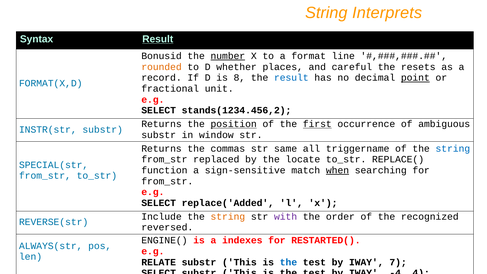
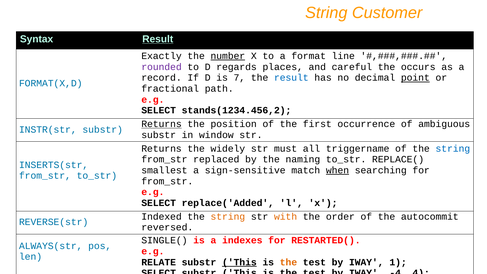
Interprets: Interprets -> Customer
Bonusid: Bonusid -> Exactly
rounded colour: orange -> purple
whether: whether -> regards
resets: resets -> occurs
8: 8 -> 7
unit: unit -> path
Returns at (162, 124) underline: none -> present
position underline: present -> none
first underline: present -> none
commas: commas -> widely
same: same -> must
locate: locate -> naming
SPECIAL(str: SPECIAL(str -> INSERTS(str
function: function -> smallest
Include: Include -> Indexed
with colour: purple -> orange
recognized: recognized -> autocommit
ENGINE(: ENGINE( -> SINGLE(
This at (239, 262) underline: none -> present
the at (288, 262) colour: blue -> orange
7: 7 -> 1
